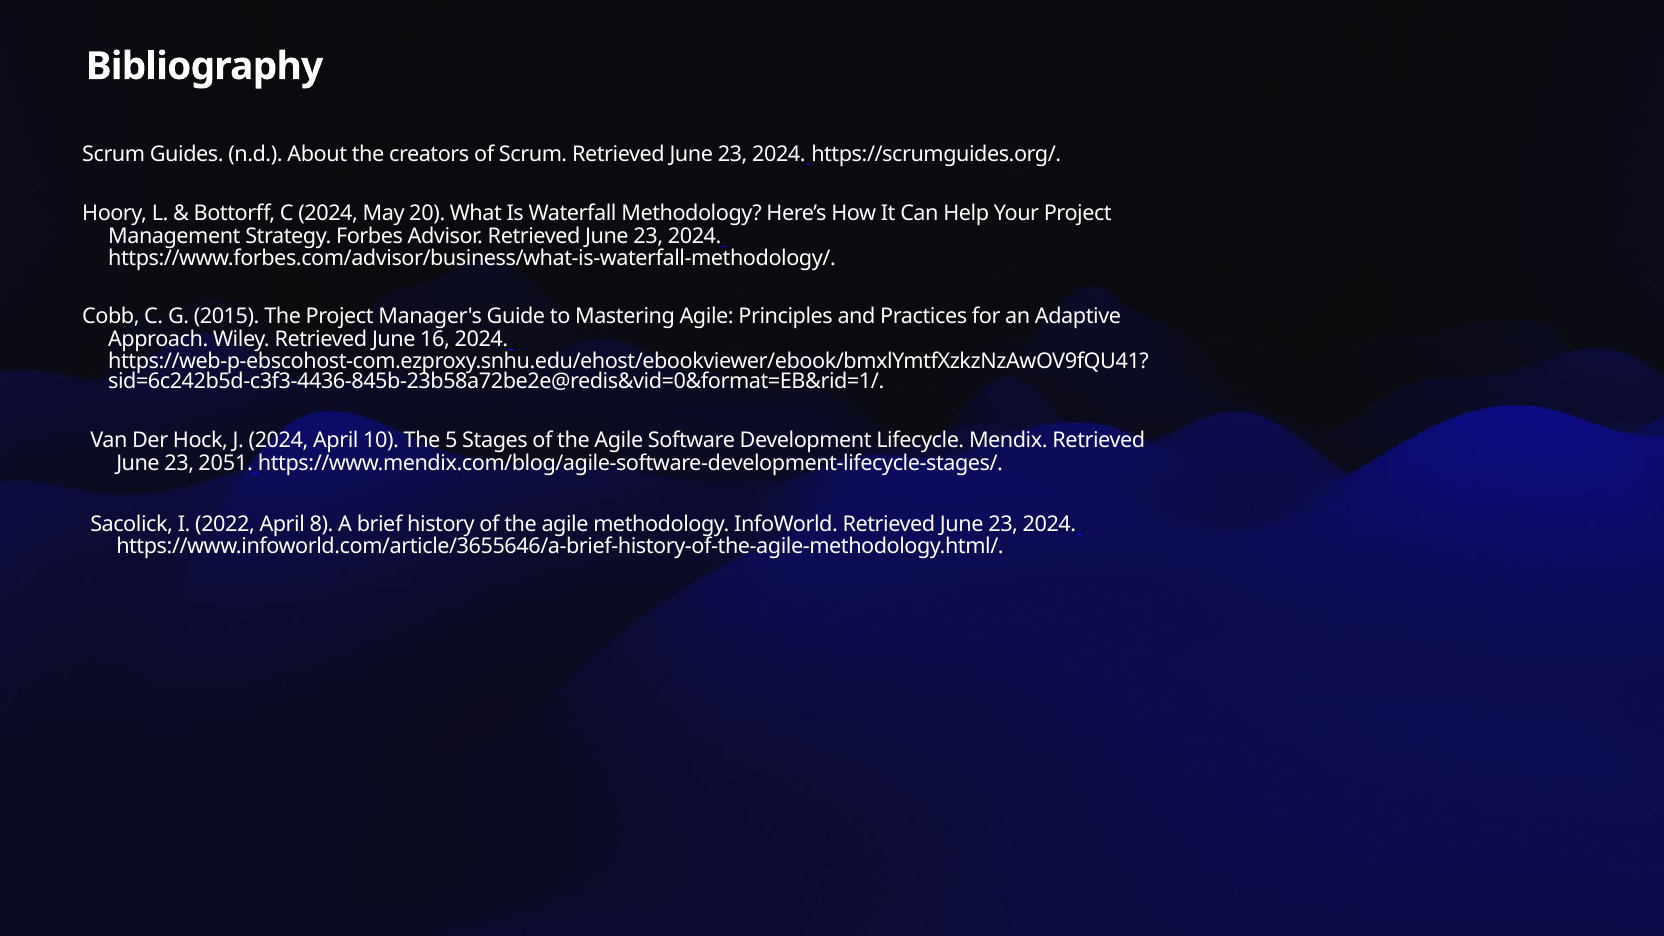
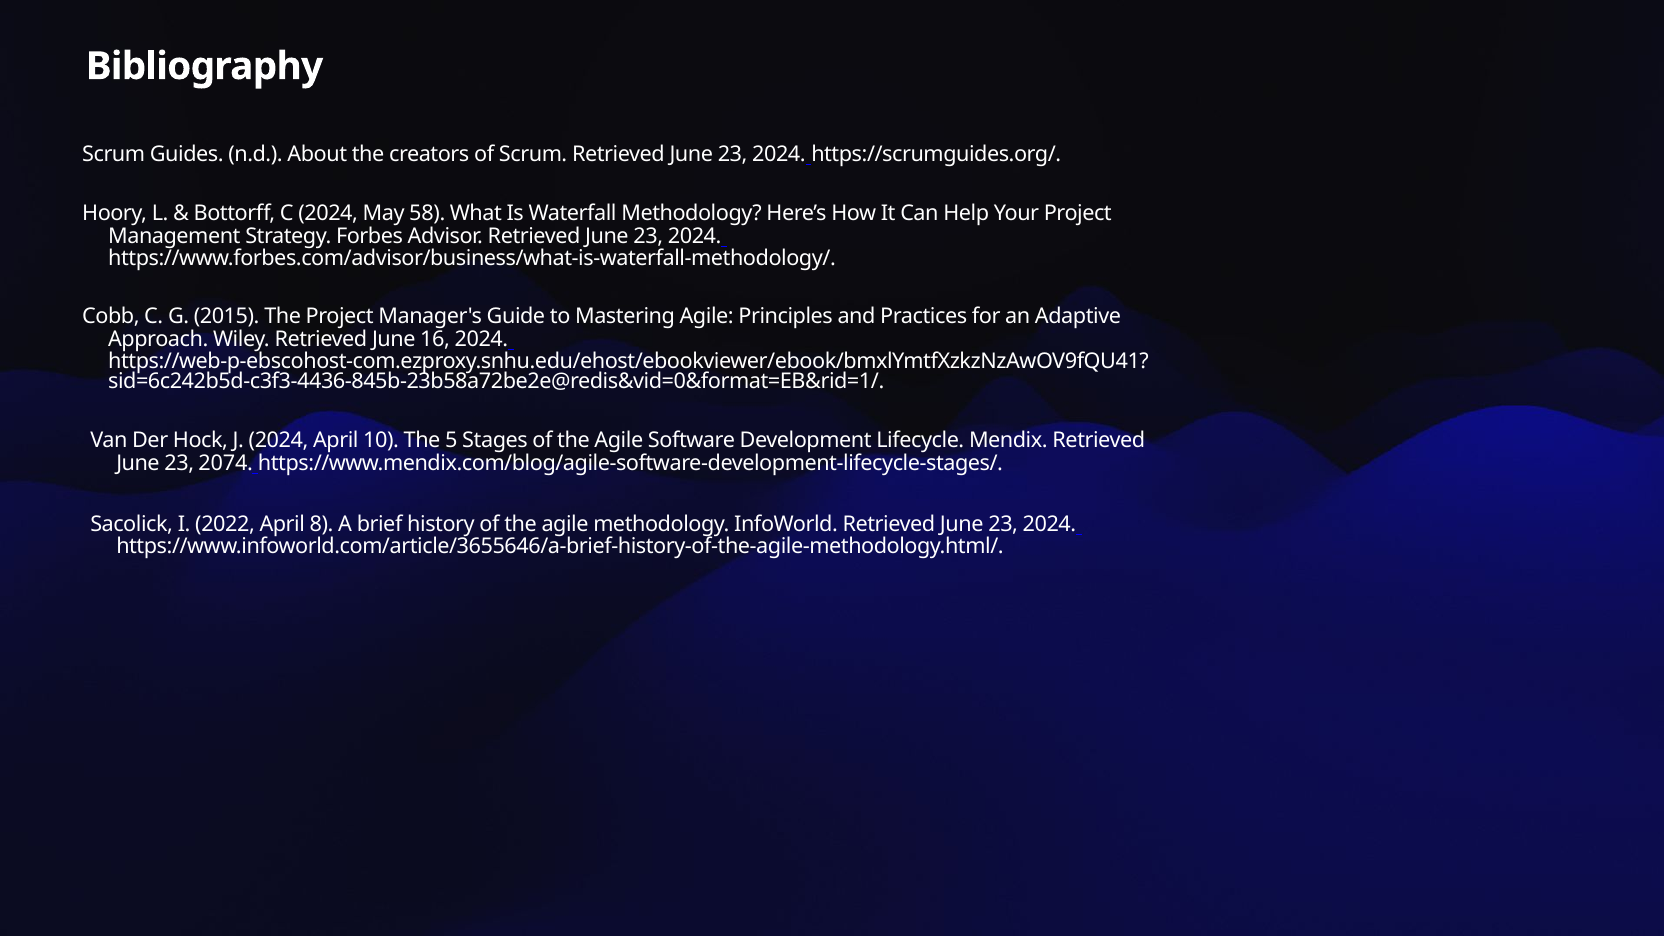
20: 20 -> 58
2051: 2051 -> 2074
